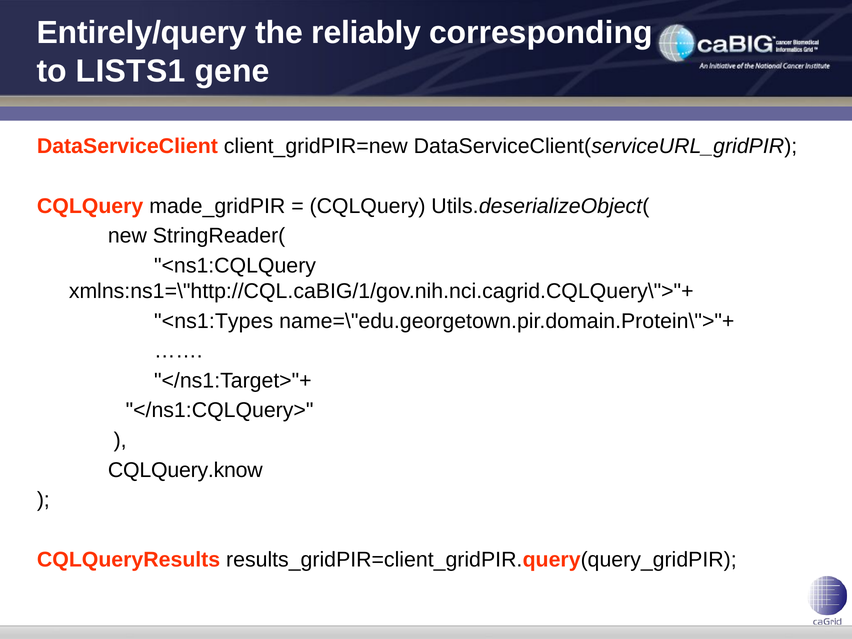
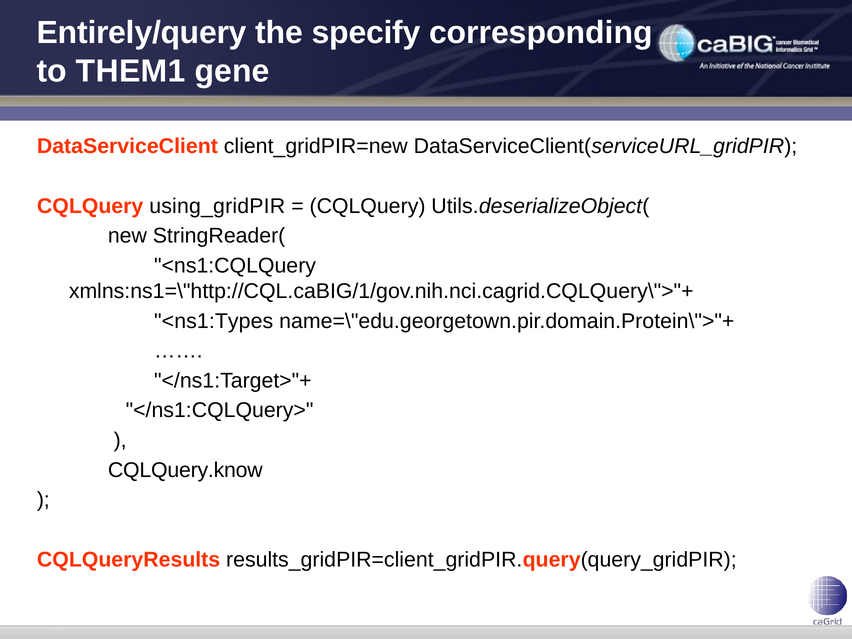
reliably: reliably -> specify
LISTS1: LISTS1 -> THEM1
made_gridPIR: made_gridPIR -> using_gridPIR
